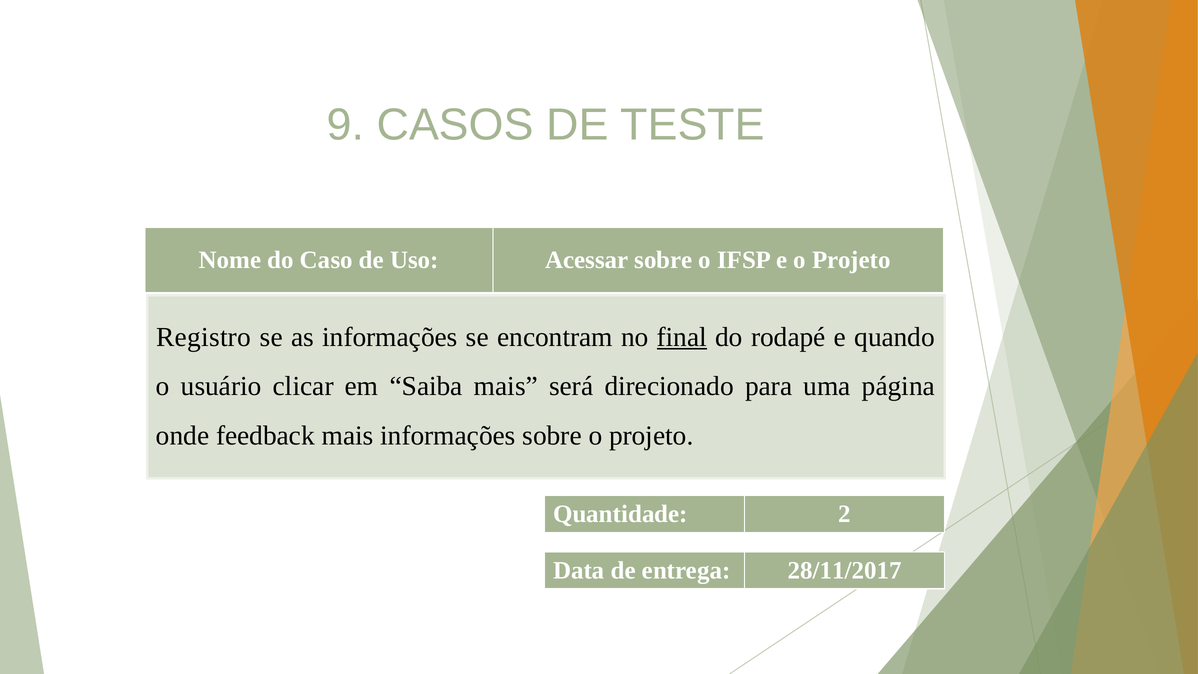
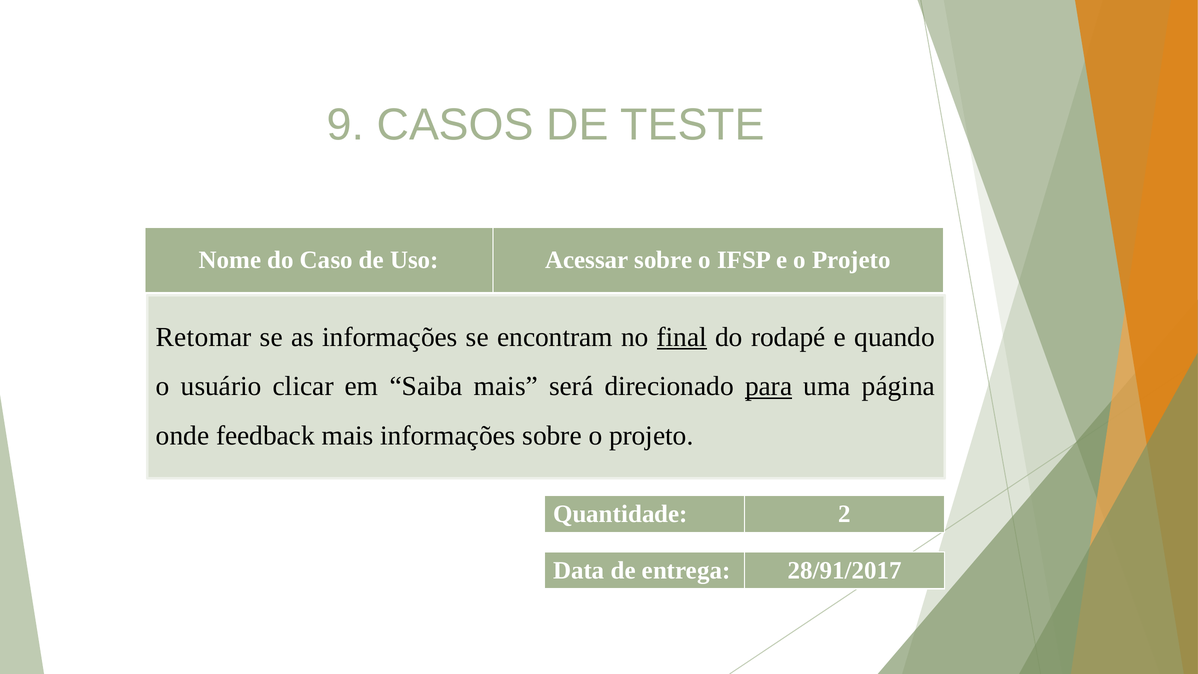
Registro: Registro -> Retomar
para underline: none -> present
28/11/2017: 28/11/2017 -> 28/91/2017
